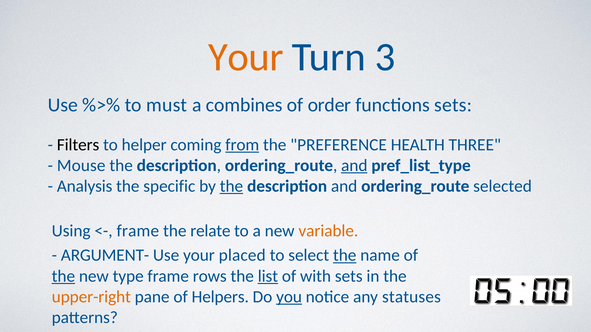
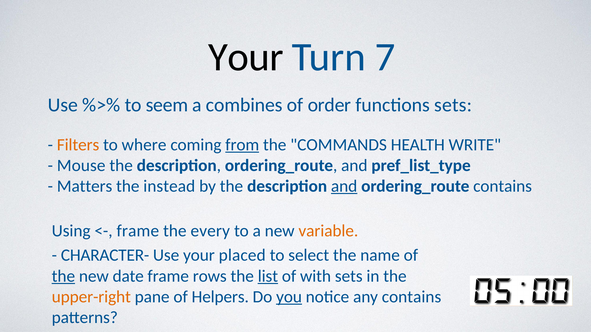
Your at (246, 57) colour: orange -> black
3: 3 -> 7
must: must -> seem
Filters colour: black -> orange
helper: helper -> where
PREFERENCE: PREFERENCE -> COMMANDS
THREE: THREE -> WRITE
and at (354, 166) underline: present -> none
Analysis: Analysis -> Matters
specific: specific -> instead
the at (231, 186) underline: present -> none
and at (344, 186) underline: none -> present
ordering_route selected: selected -> contains
relate: relate -> every
ARGUMENT-: ARGUMENT- -> CHARACTER-
the at (345, 256) underline: present -> none
type: type -> date
any statuses: statuses -> contains
